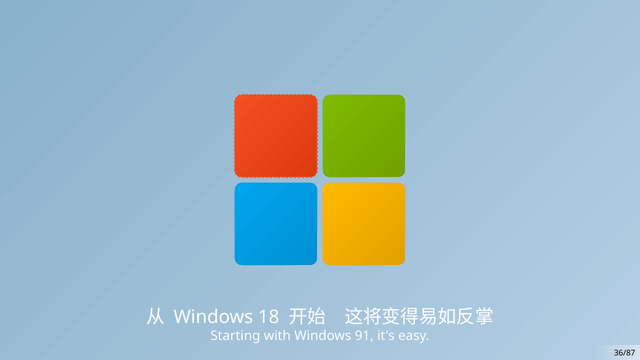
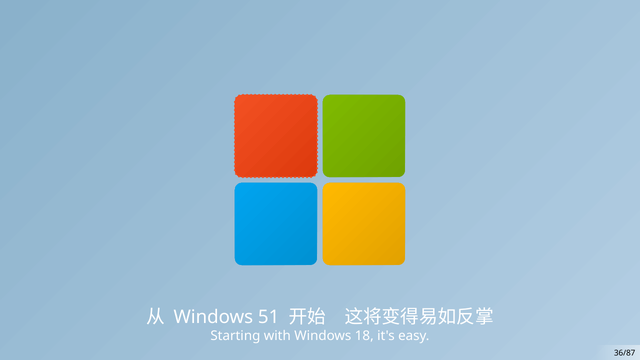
18: 18 -> 51
91: 91 -> 18
